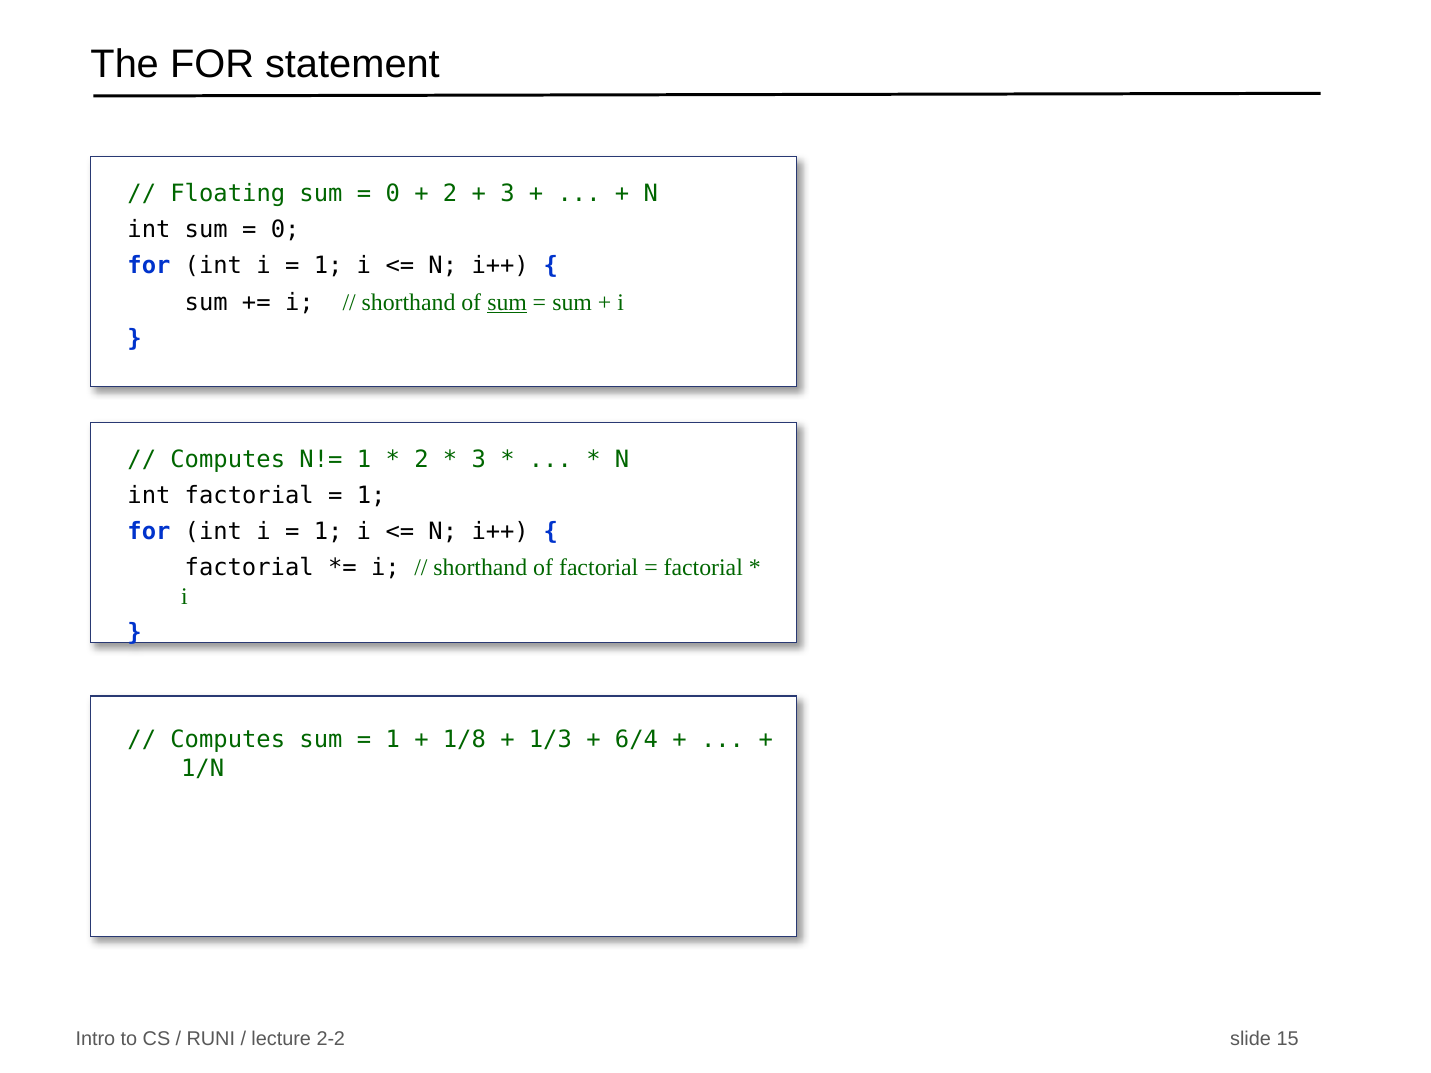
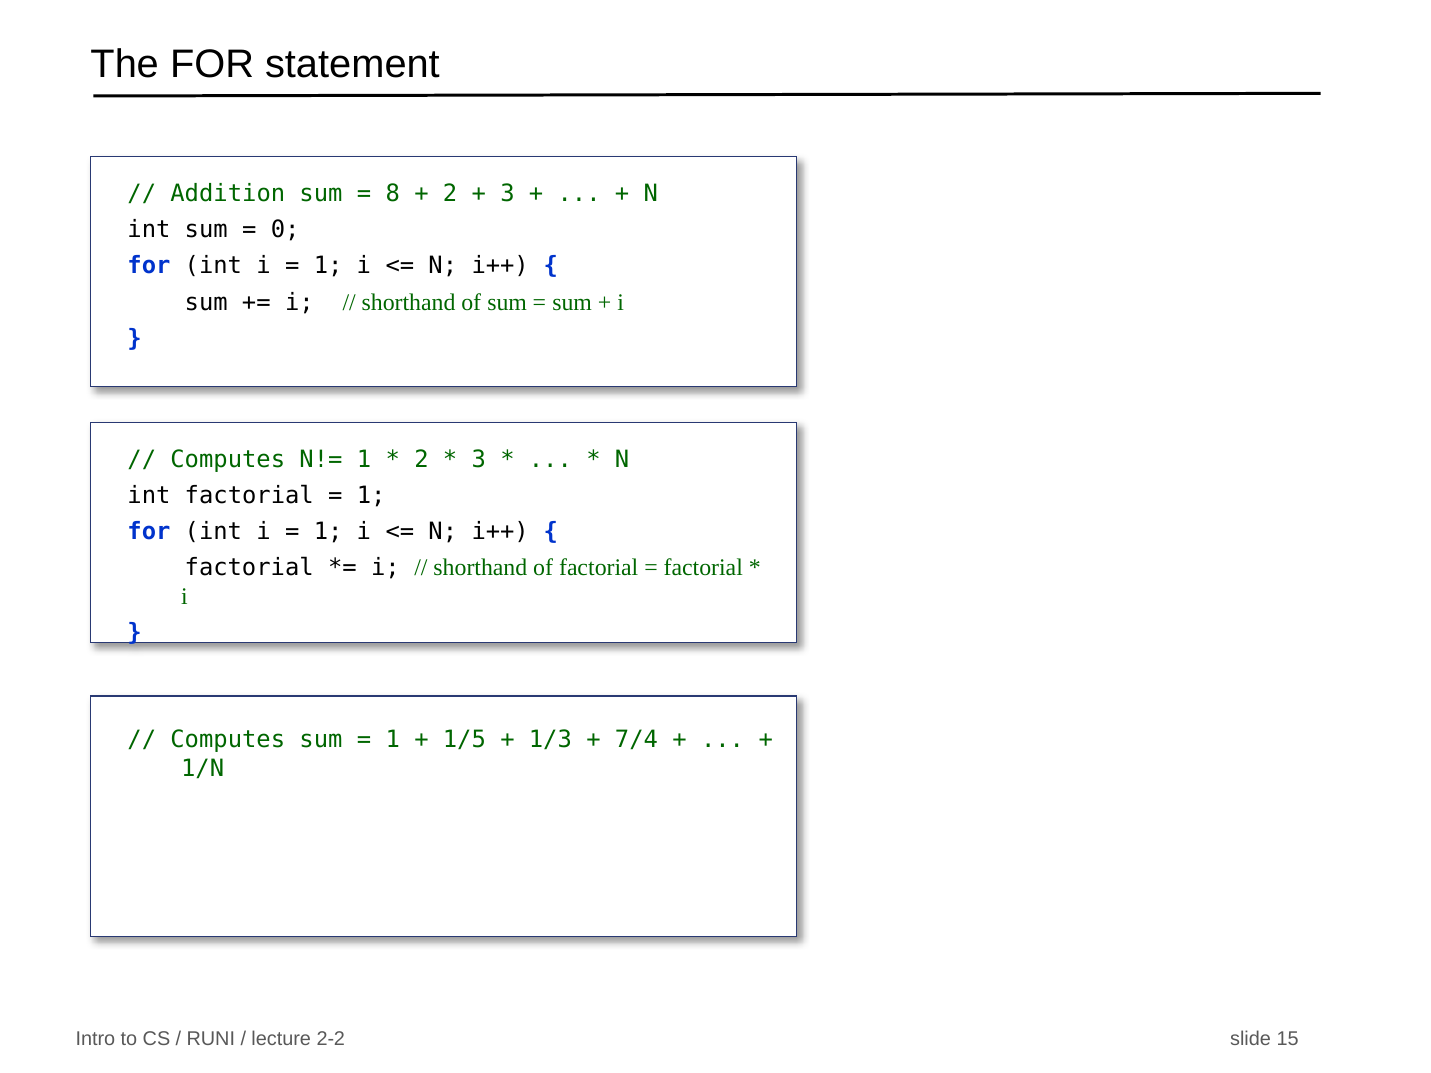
Floating: Floating -> Addition
0 at (393, 194): 0 -> 8
sum at (507, 302) underline: present -> none
1/8: 1/8 -> 1/5
6/4: 6/4 -> 7/4
